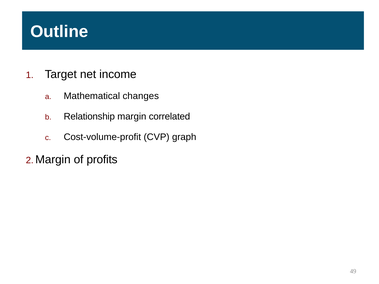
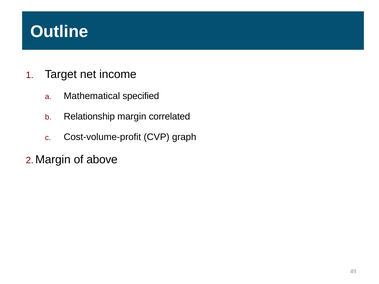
changes: changes -> specified
profits: profits -> above
